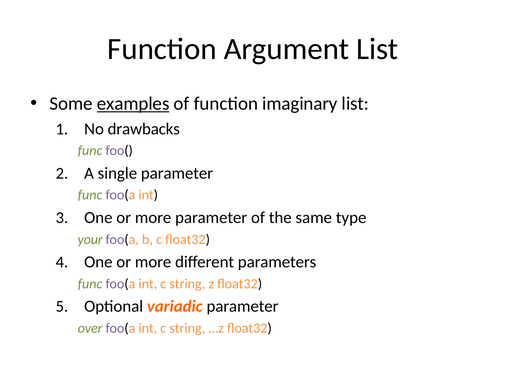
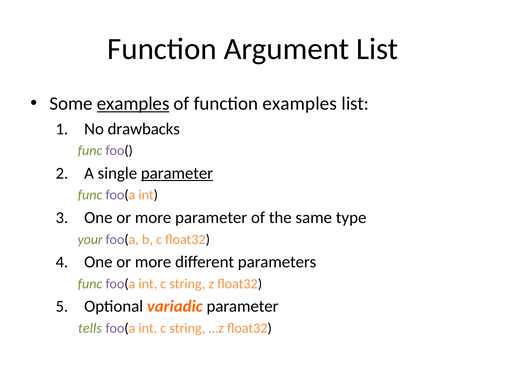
function imaginary: imaginary -> examples
parameter at (177, 174) underline: none -> present
over: over -> tells
